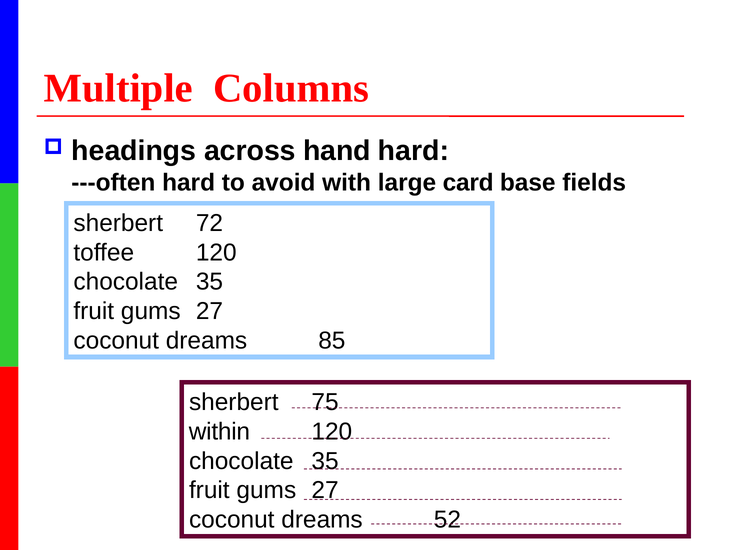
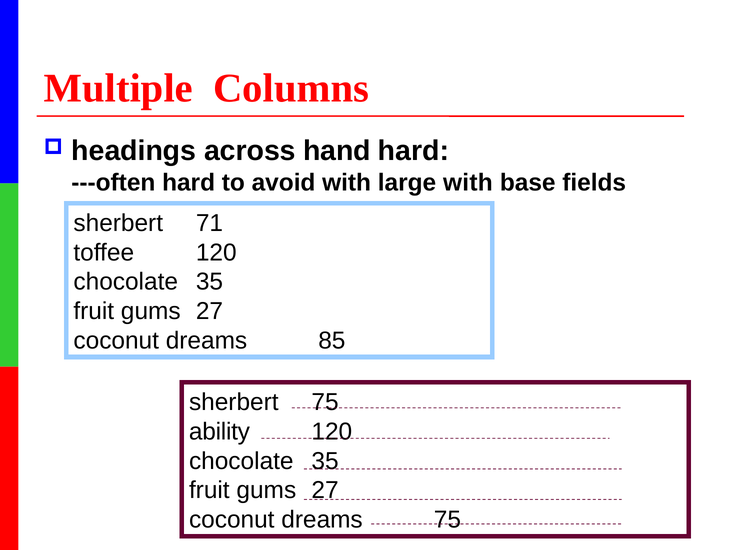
large card: card -> with
72: 72 -> 71
within: within -> ability
dreams 52: 52 -> 75
